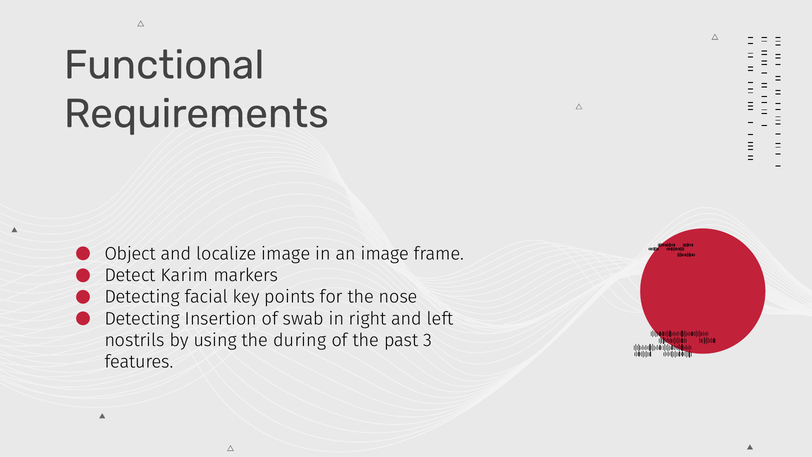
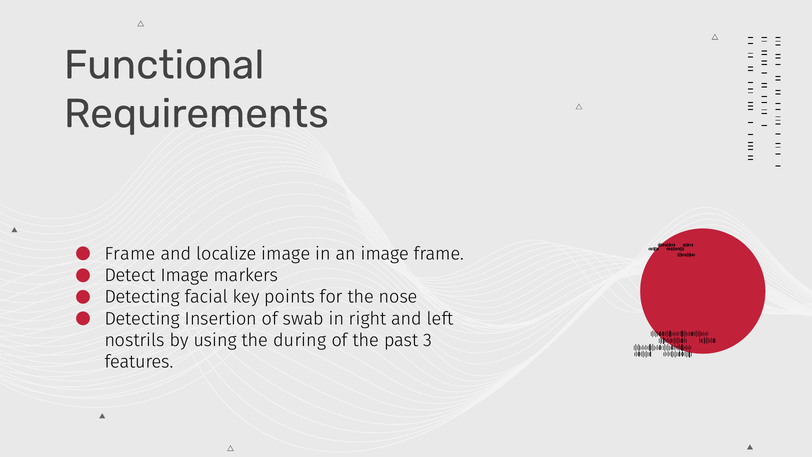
Object at (130, 254): Object -> Frame
Detect Karim: Karim -> Image
